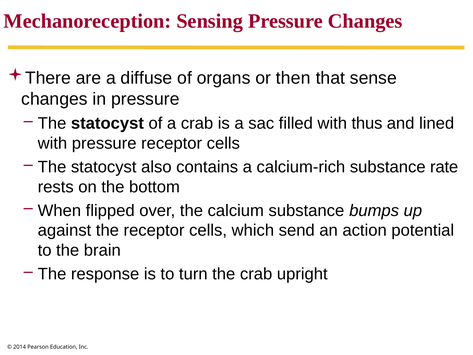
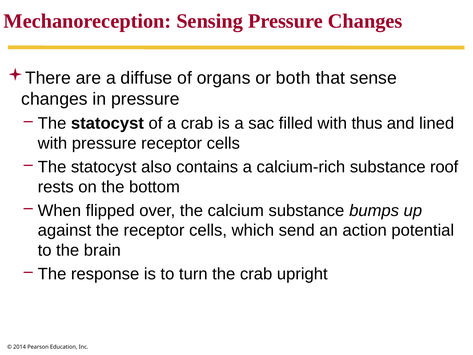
then: then -> both
rate: rate -> roof
